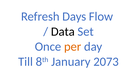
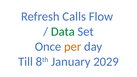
Days: Days -> Calls
Data colour: black -> green
2073: 2073 -> 2029
